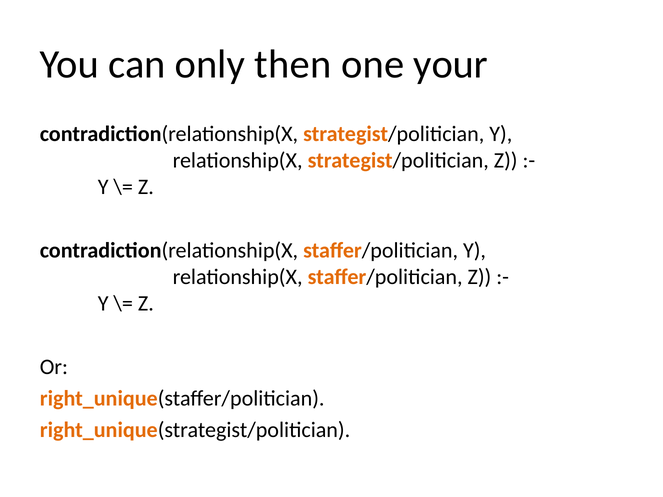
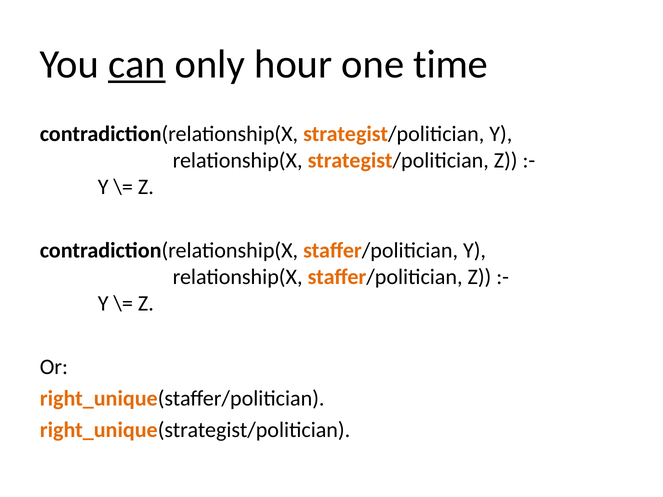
can underline: none -> present
then: then -> hour
your: your -> time
